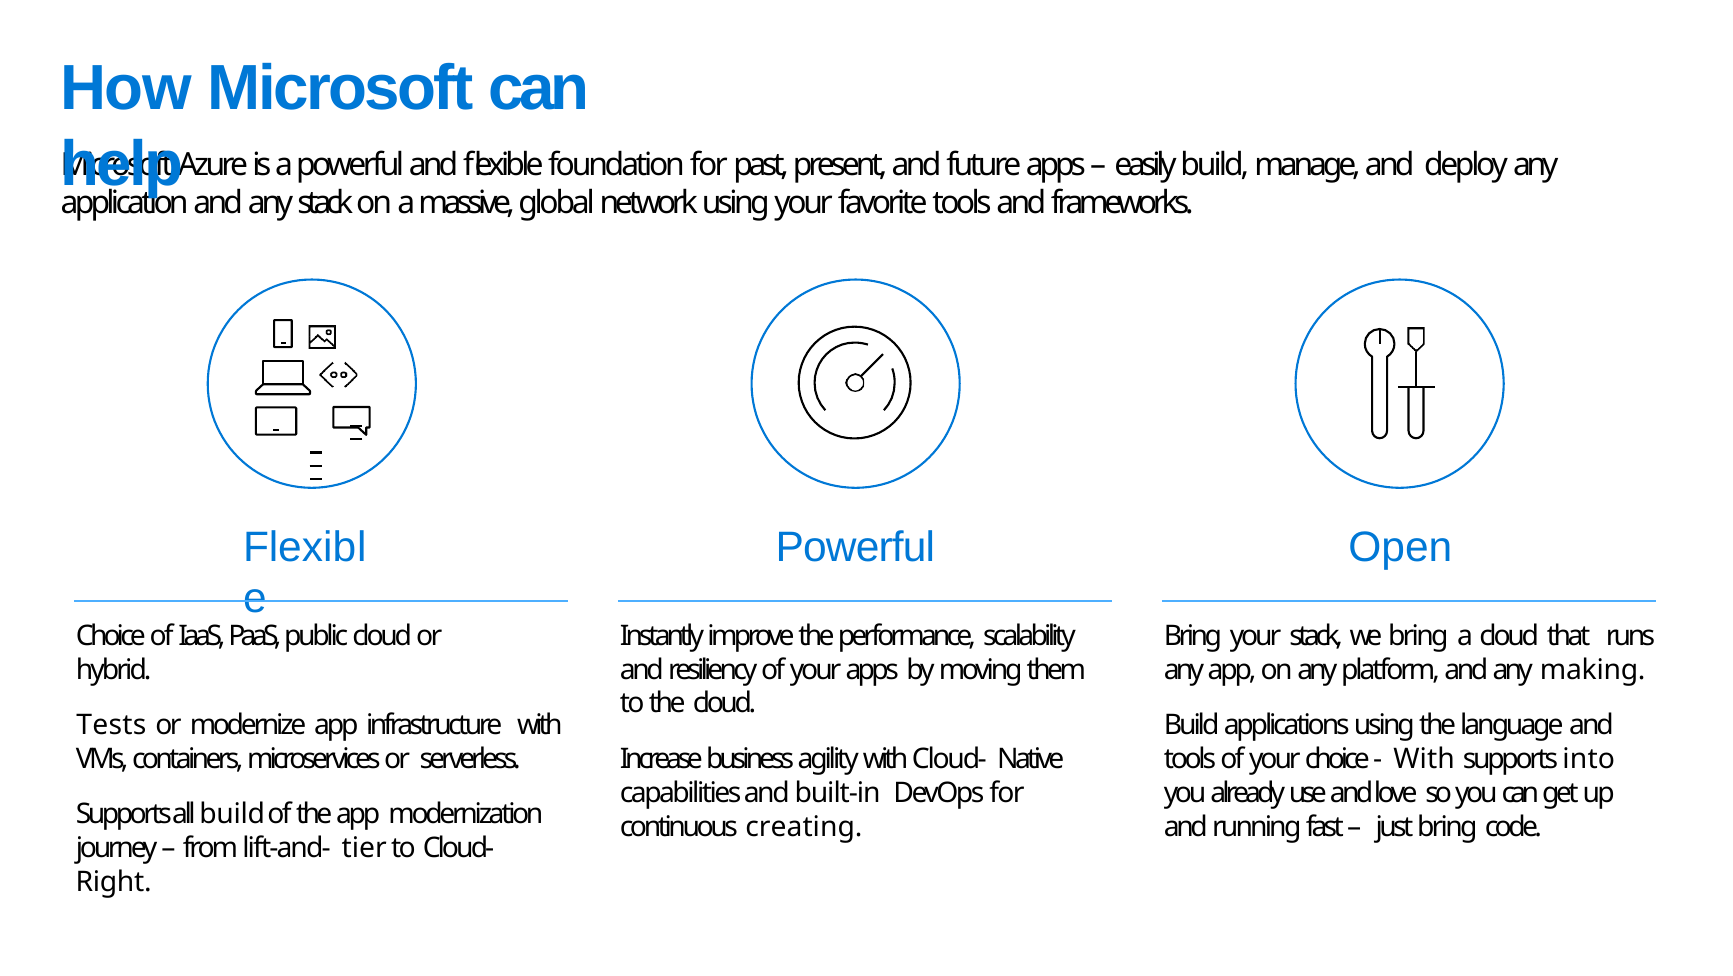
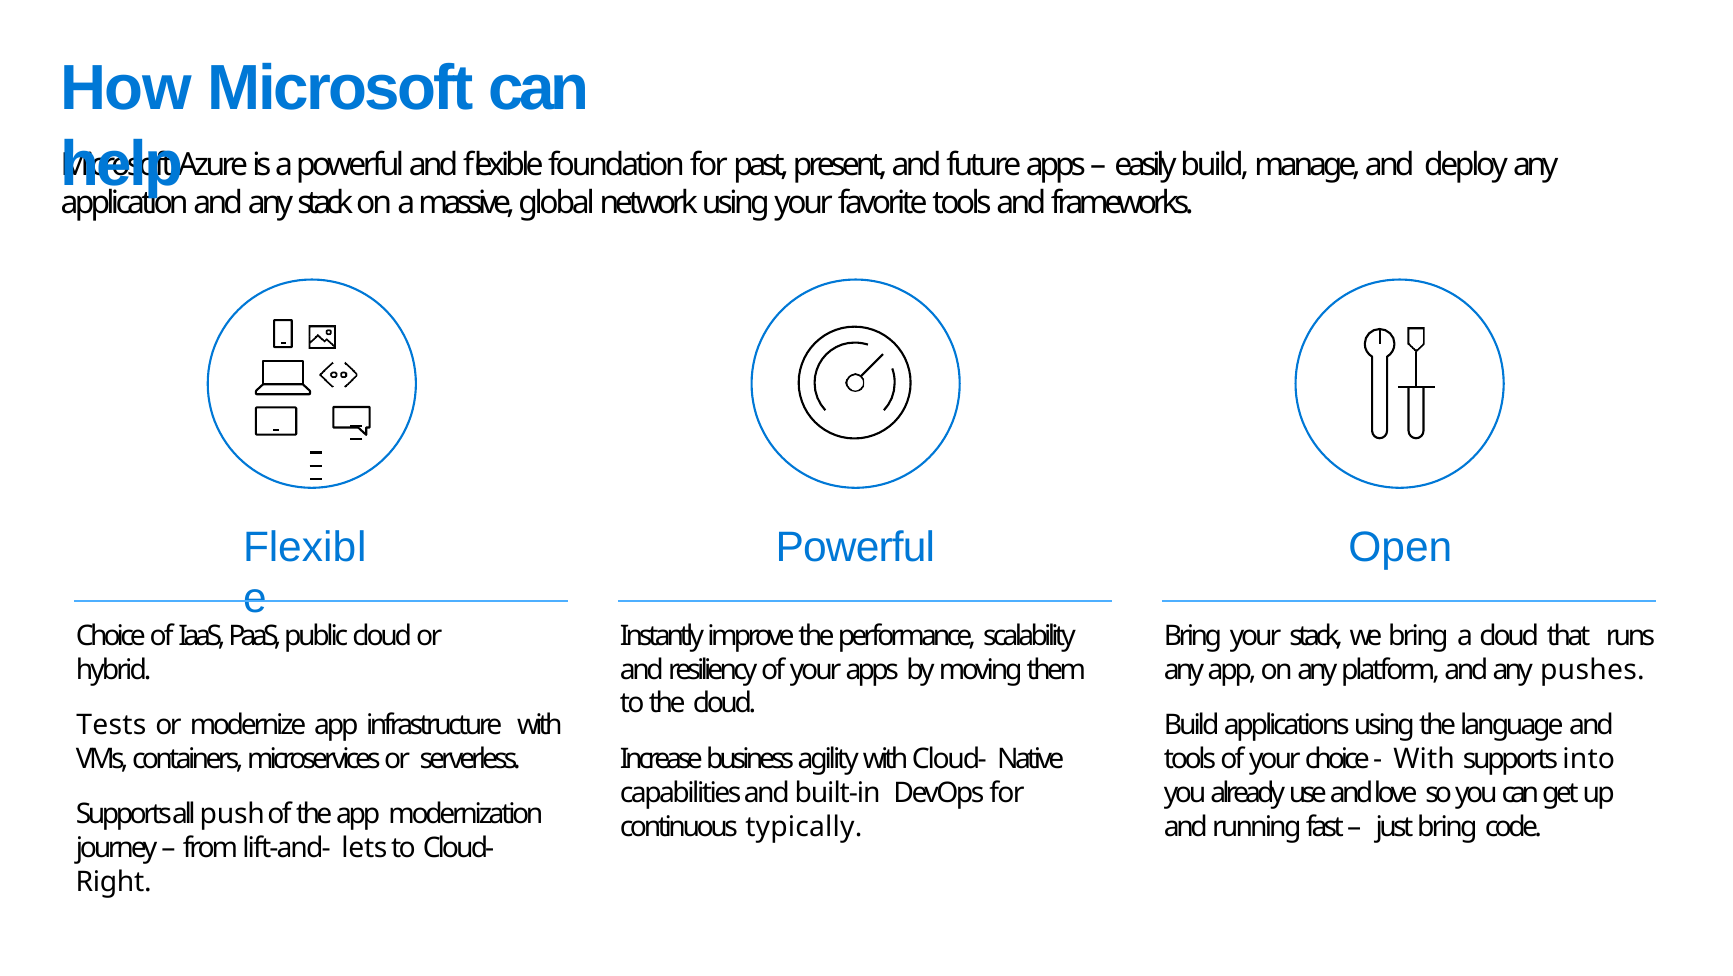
making: making -> pushes
all build: build -> push
creating: creating -> typically
tier: tier -> lets
